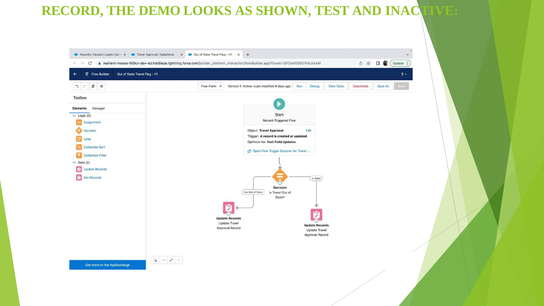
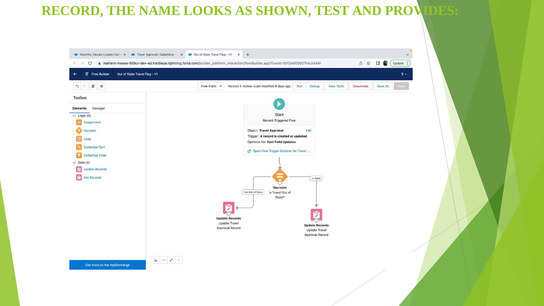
DEMO: DEMO -> NAME
INACTIVE: INACTIVE -> PROVIDES
